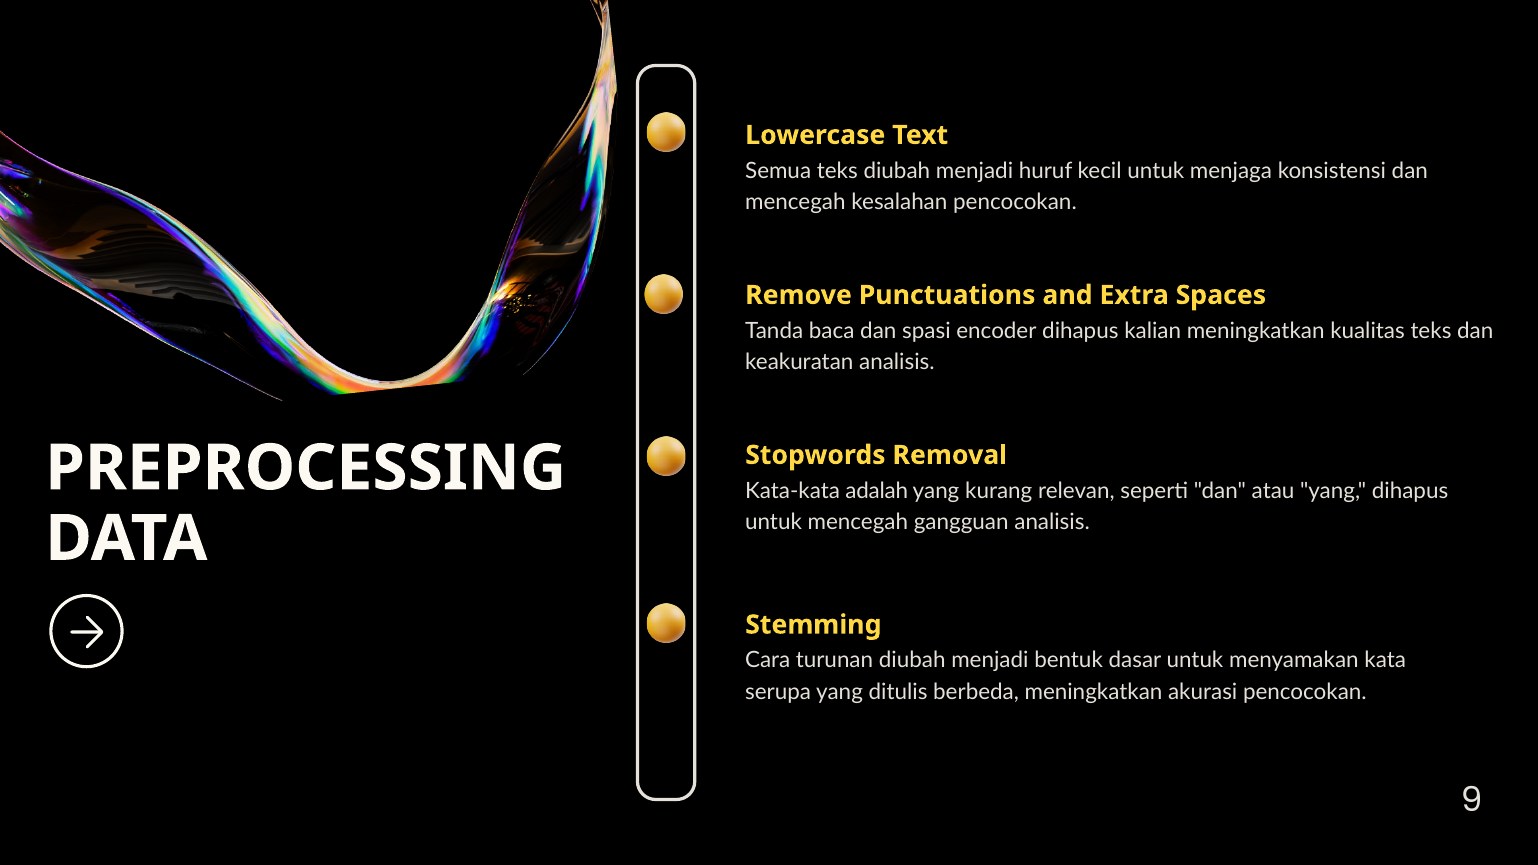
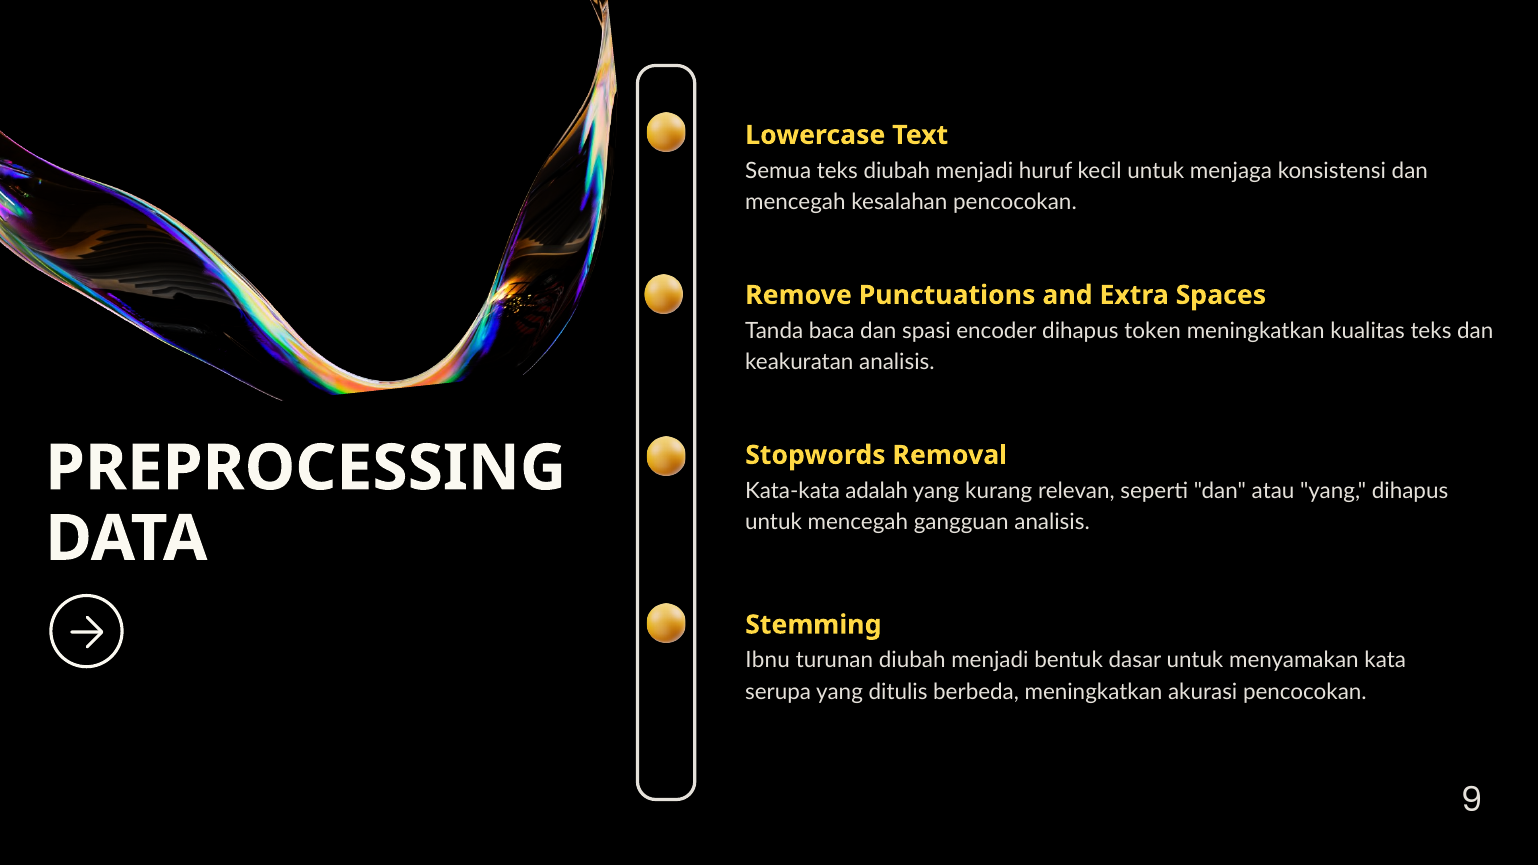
kalian: kalian -> token
Cara: Cara -> Ibnu
